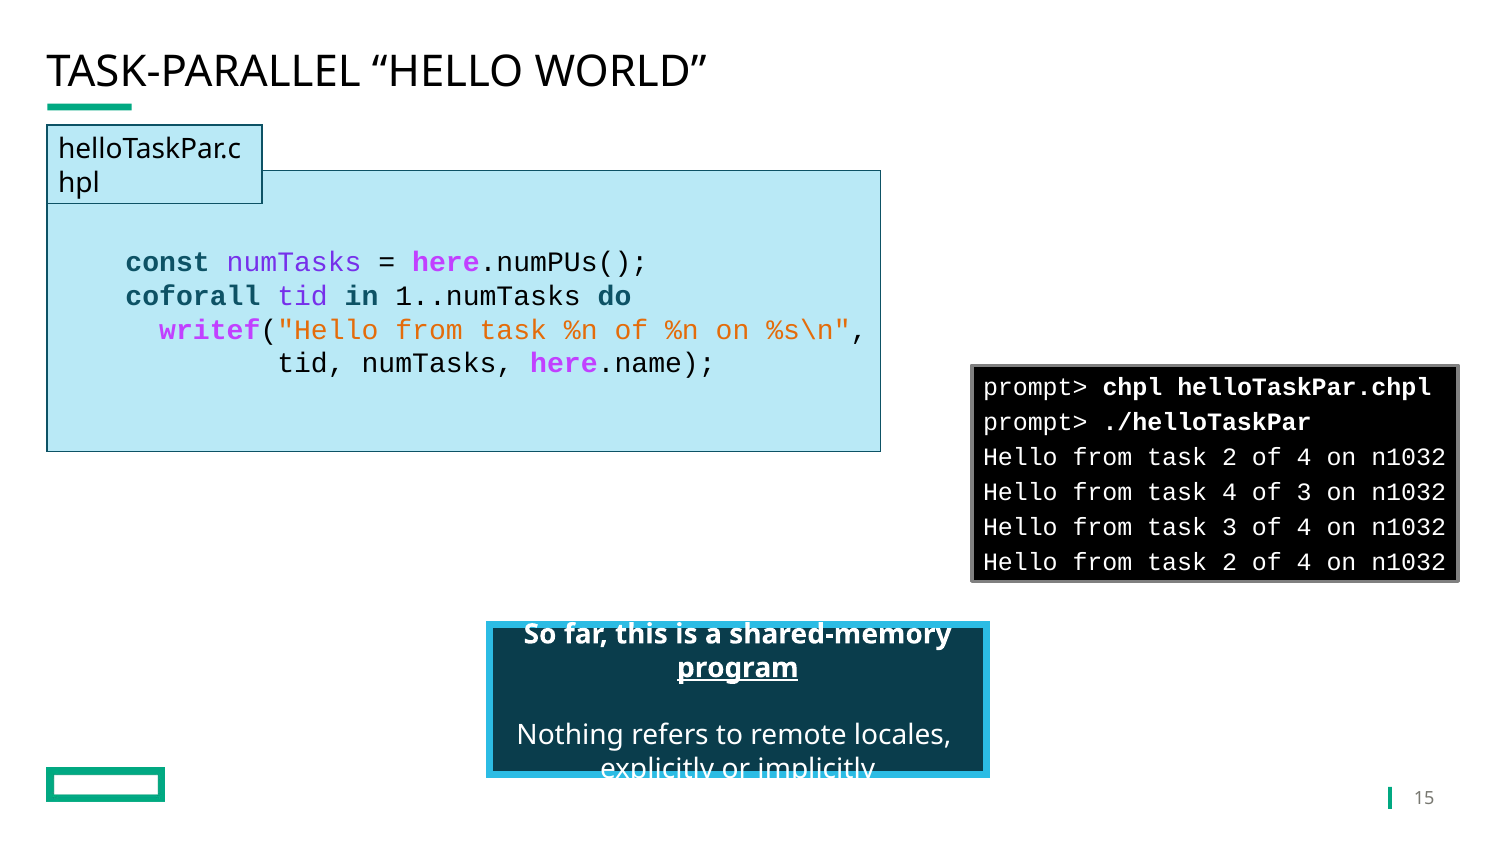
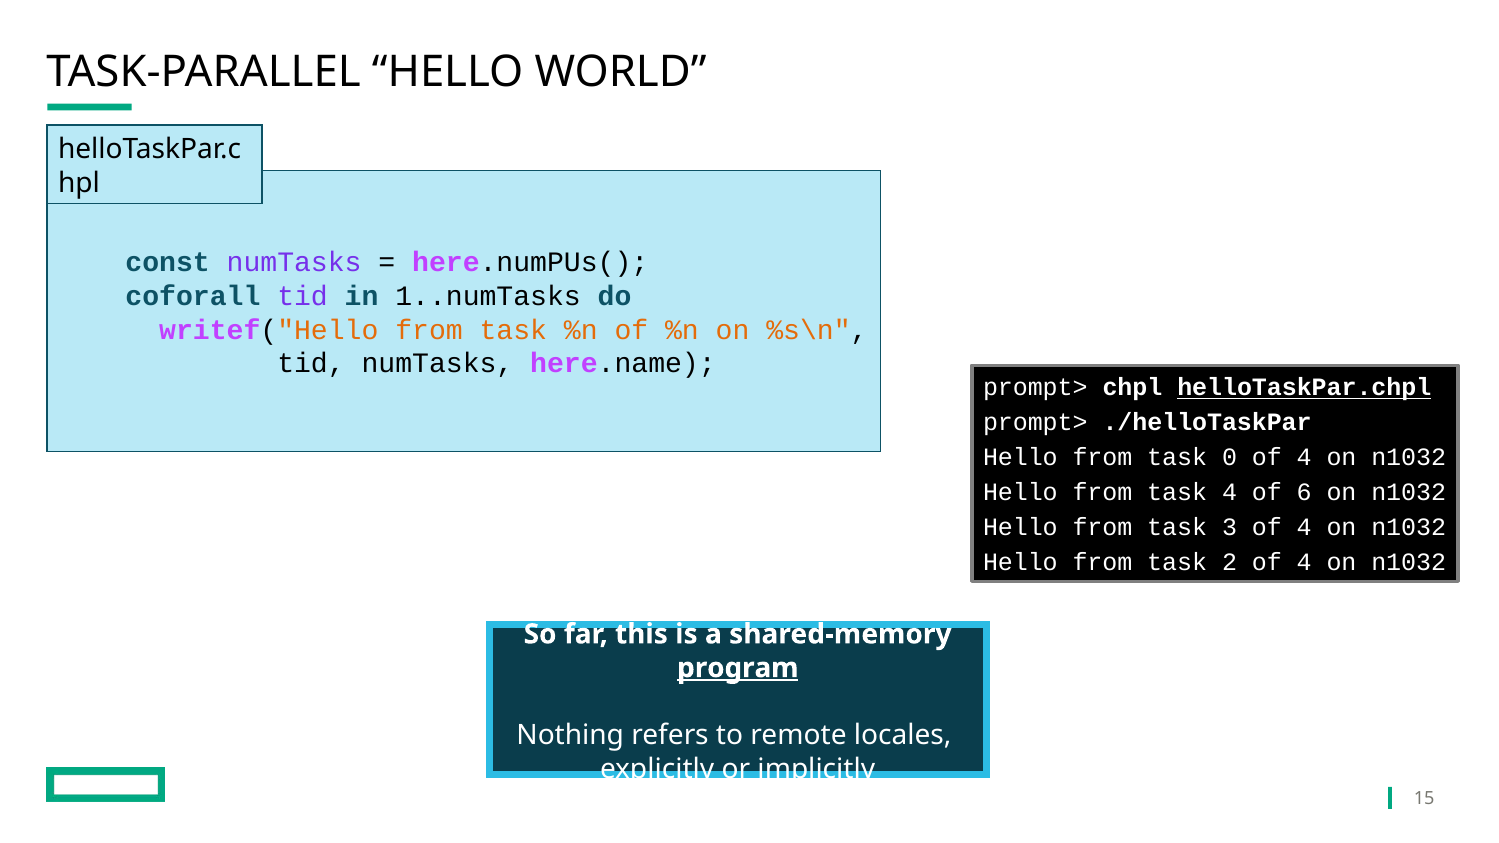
helloTaskPar.chpl underline: none -> present
2 at (1230, 458): 2 -> 0
of 3: 3 -> 6
